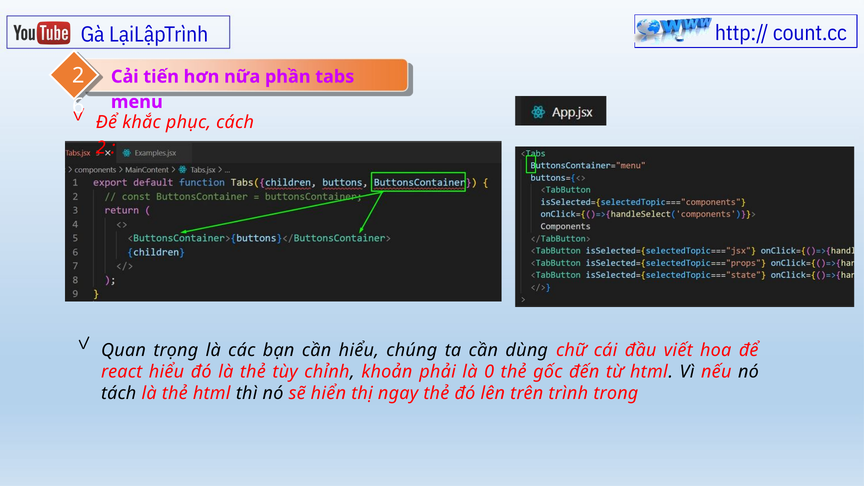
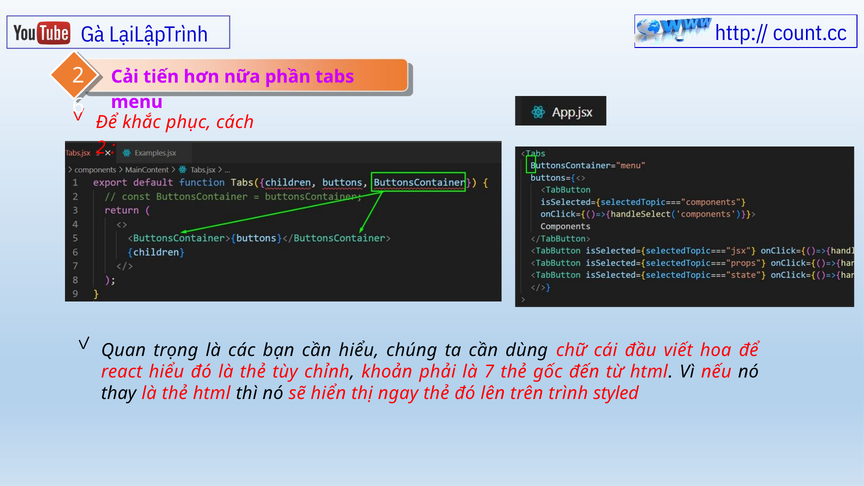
0: 0 -> 7
tách: tách -> thay
trong: trong -> styled
